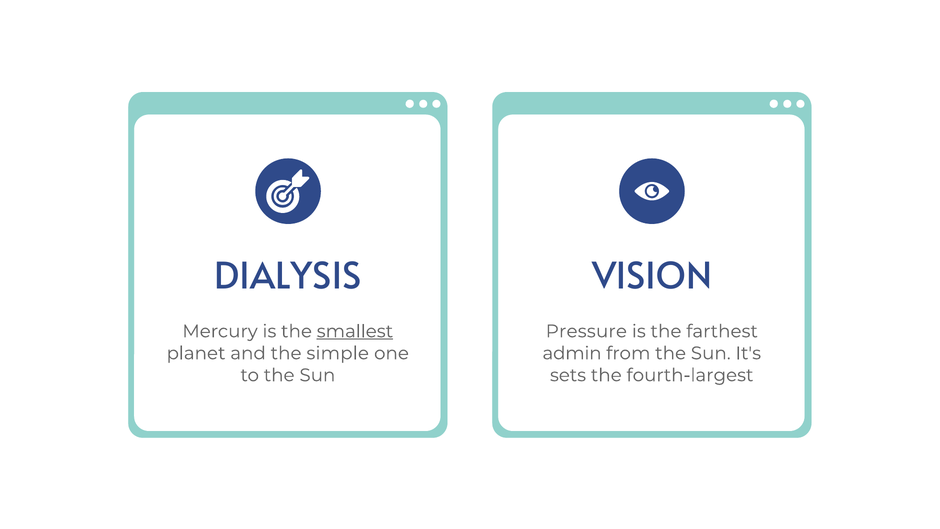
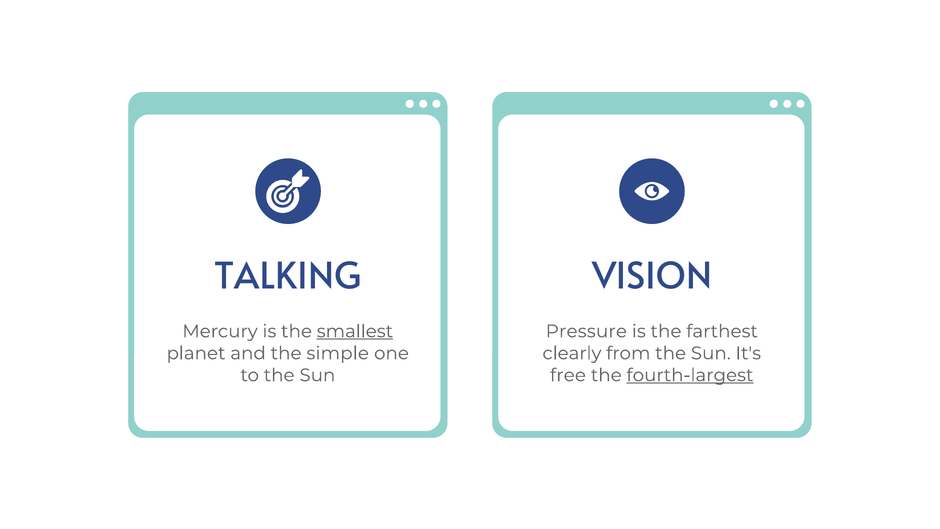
DIALYSIS: DIALYSIS -> TALKING
admin: admin -> clearly
sets: sets -> free
fourth-largest underline: none -> present
